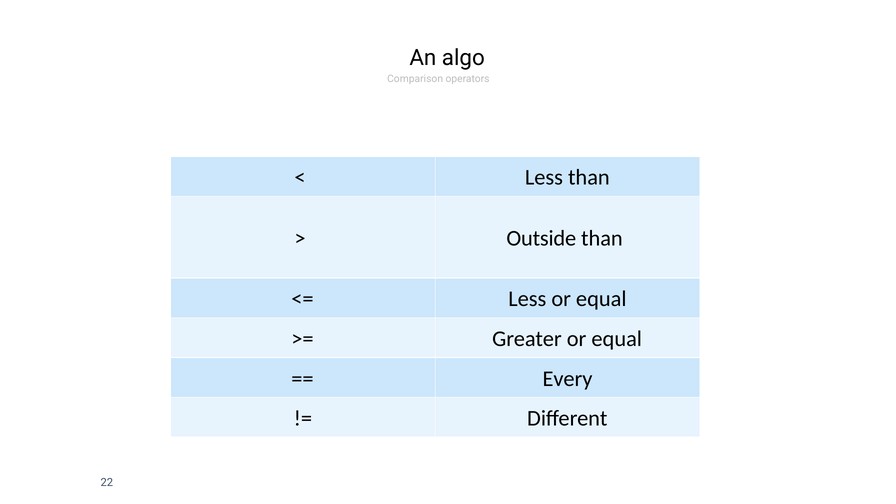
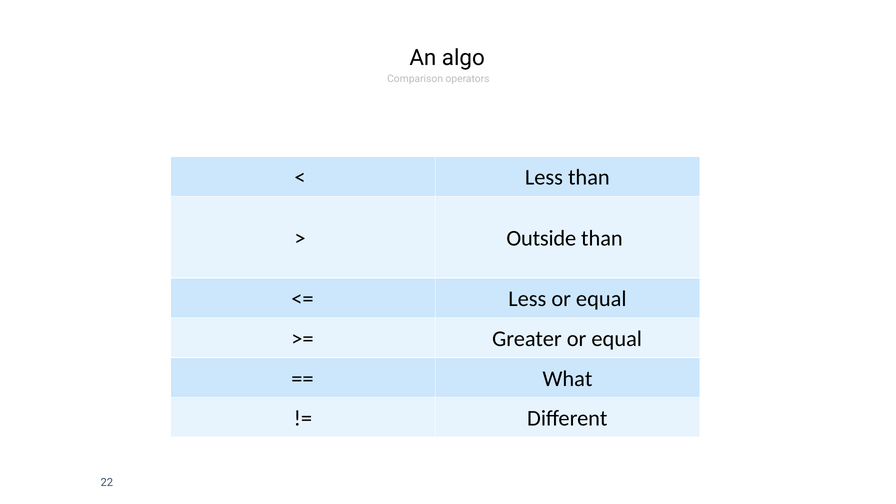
Every: Every -> What
